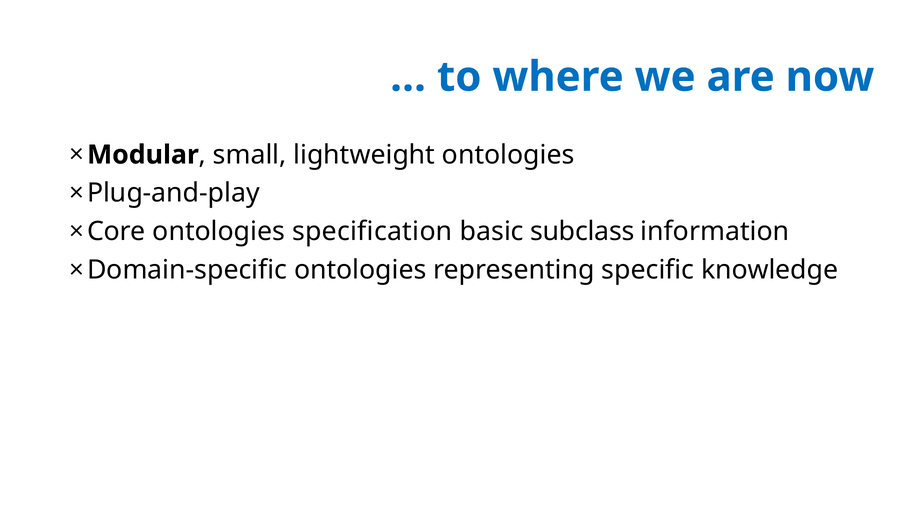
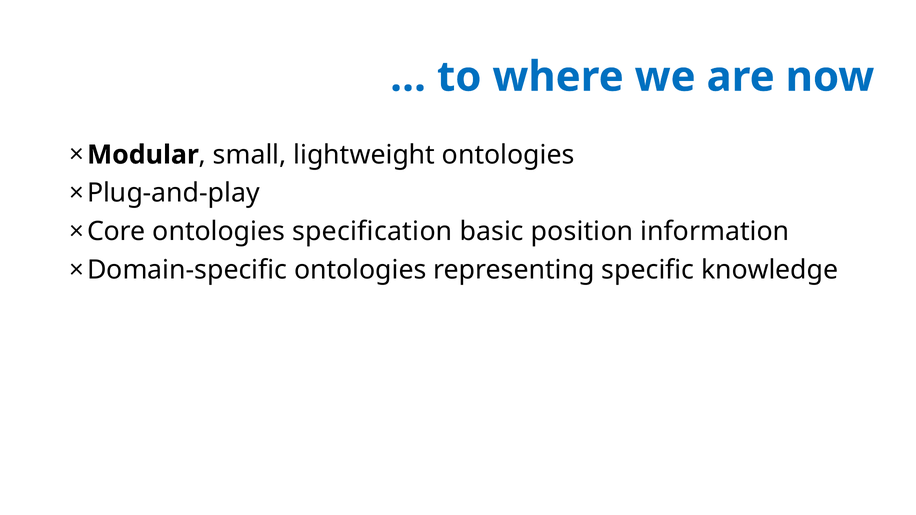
subclass: subclass -> position
